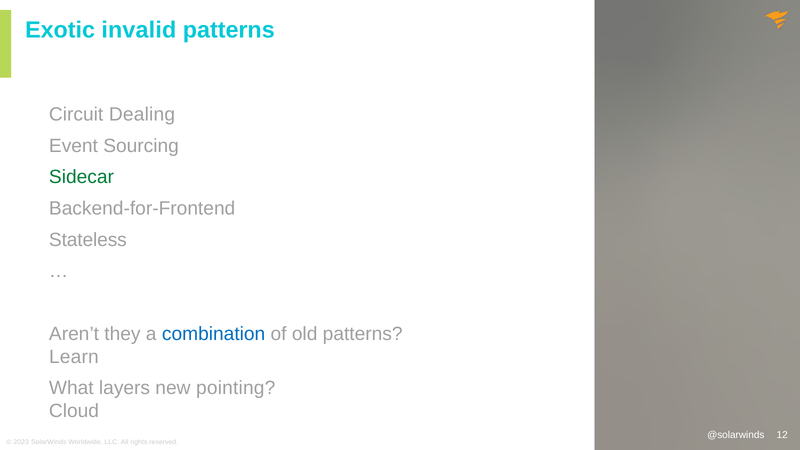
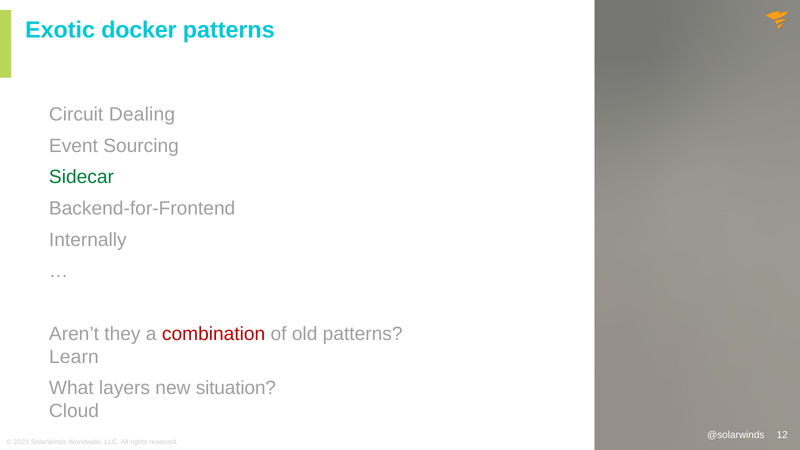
invalid: invalid -> docker
Stateless: Stateless -> Internally
combination colour: blue -> red
pointing: pointing -> situation
